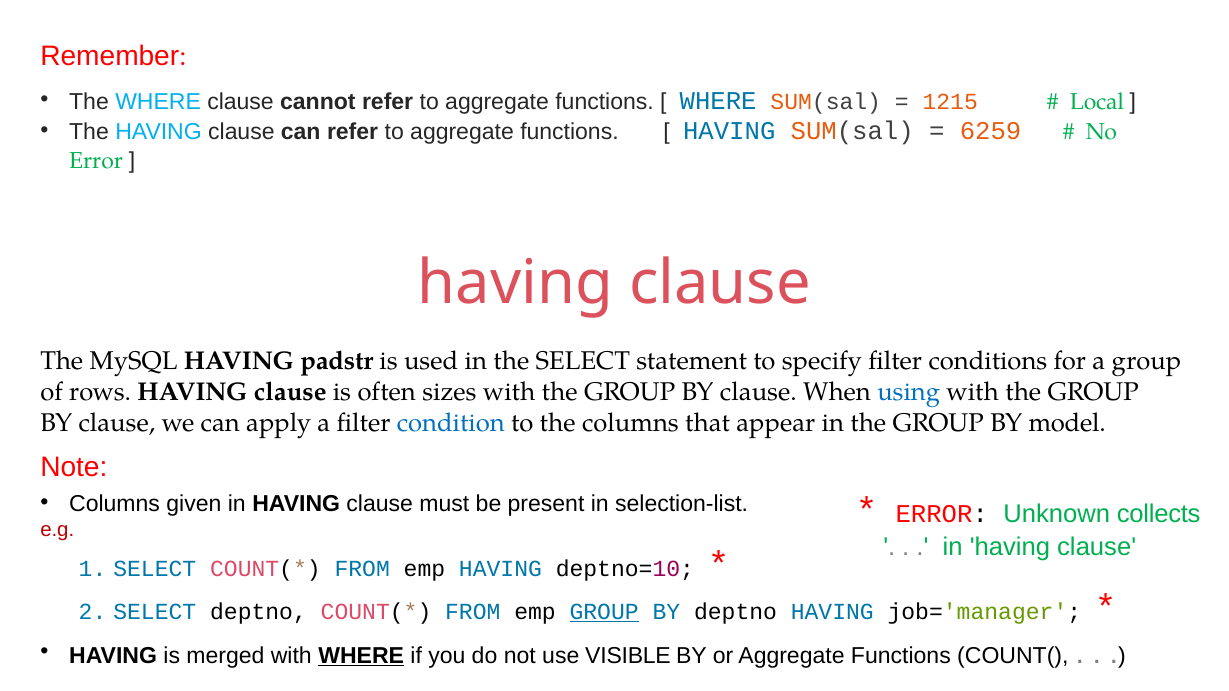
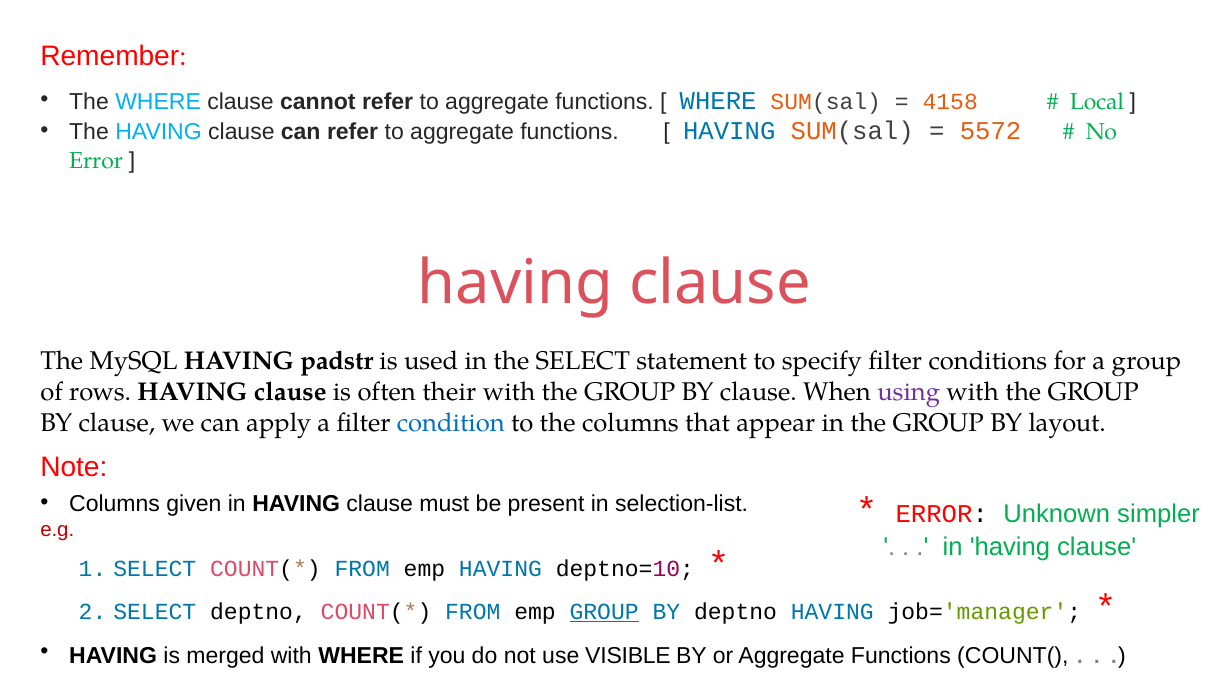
1215: 1215 -> 4158
6259: 6259 -> 5572
sizes: sizes -> their
using colour: blue -> purple
model: model -> layout
collects: collects -> simpler
WHERE at (361, 656) underline: present -> none
